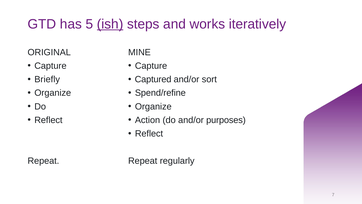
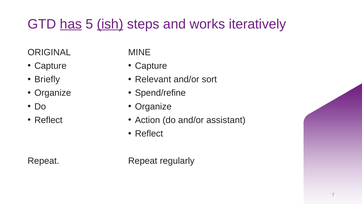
has underline: none -> present
Captured: Captured -> Relevant
purposes: purposes -> assistant
